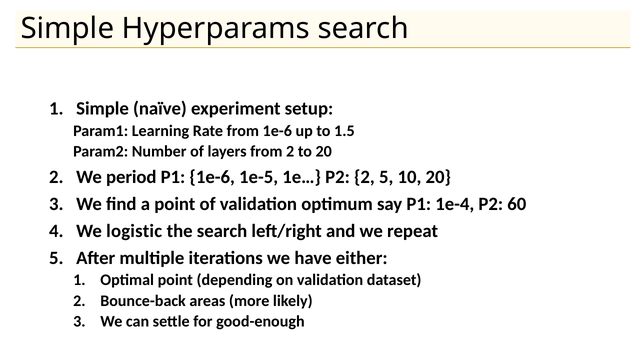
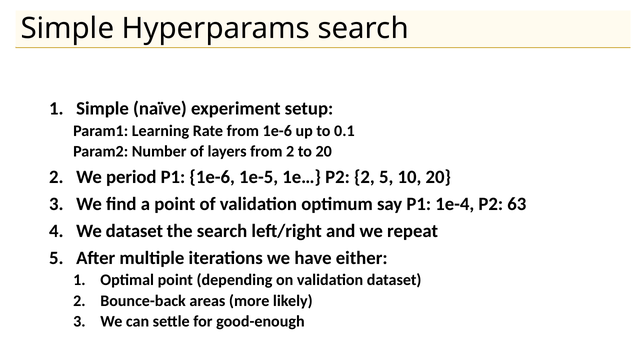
1.5: 1.5 -> 0.1
60: 60 -> 63
We logistic: logistic -> dataset
